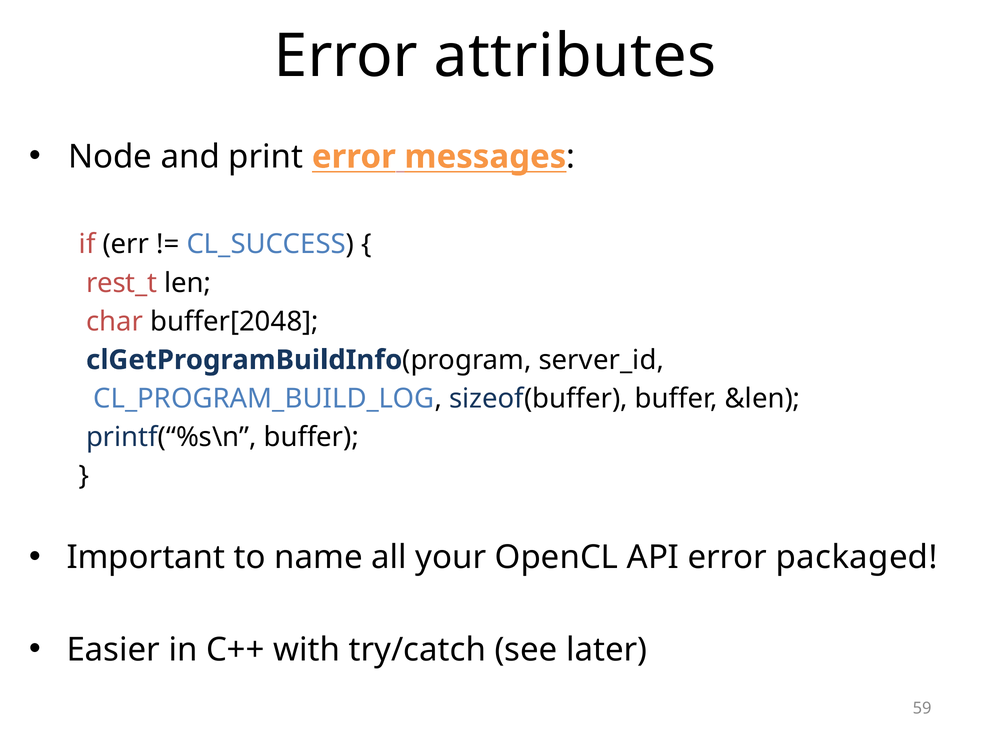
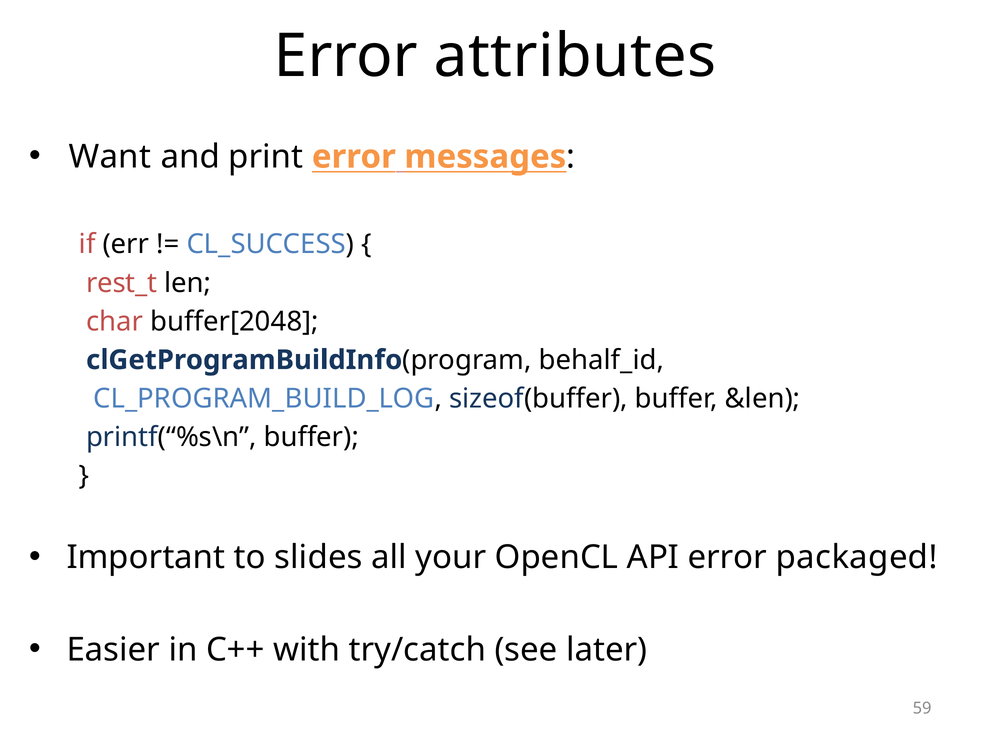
Node: Node -> Want
server_id: server_id -> behalf_id
name: name -> slides
